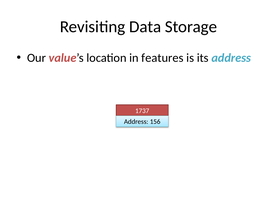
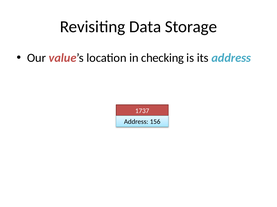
features: features -> checking
